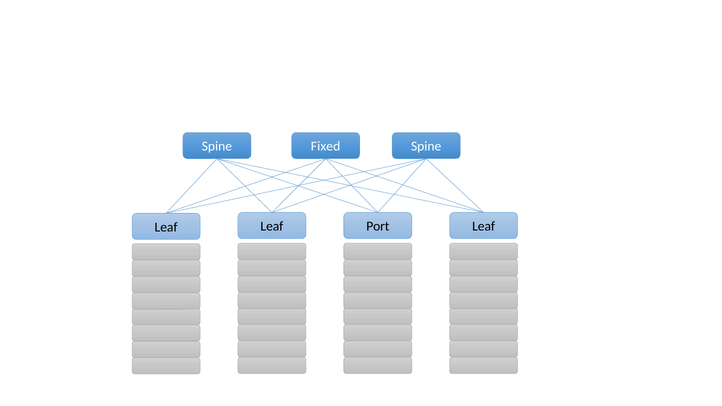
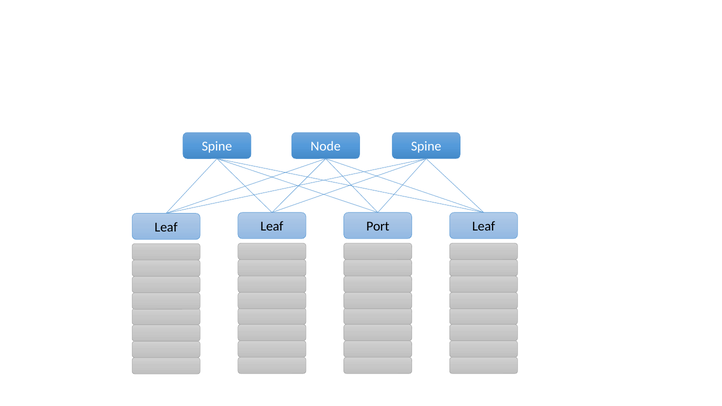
Fixed: Fixed -> Node
